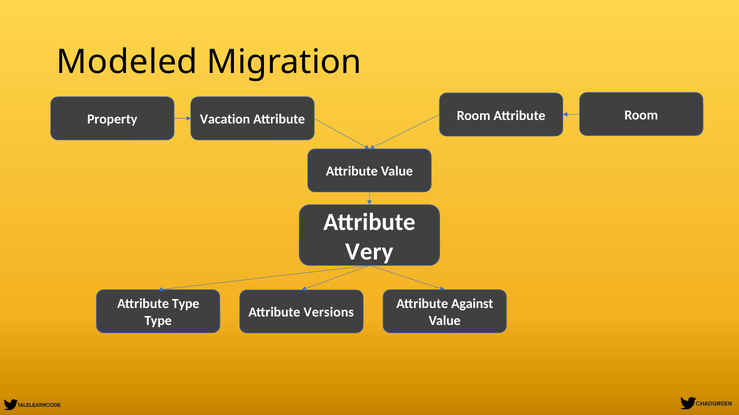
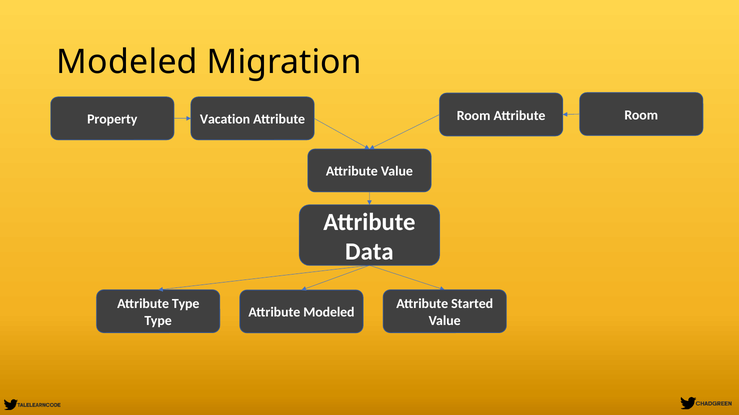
Very: Very -> Data
Against: Against -> Started
Attribute Versions: Versions -> Modeled
